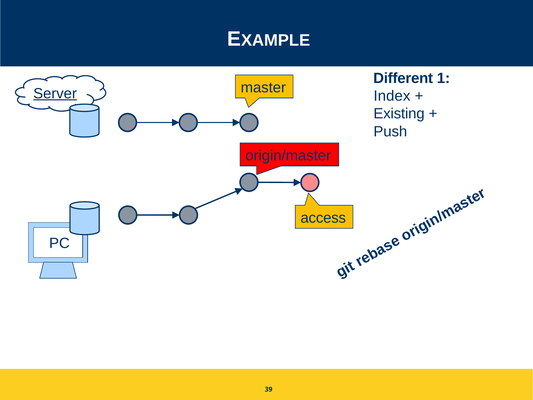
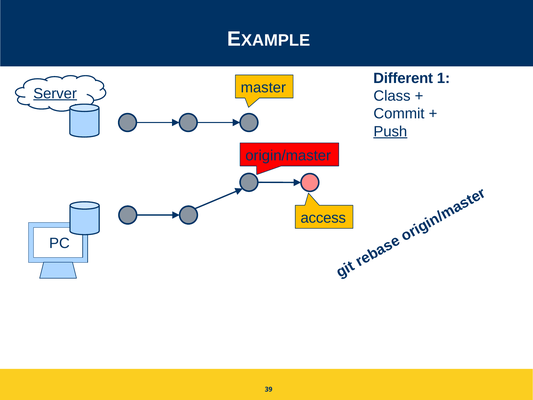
Index: Index -> Class
Existing: Existing -> Commit
Push underline: none -> present
